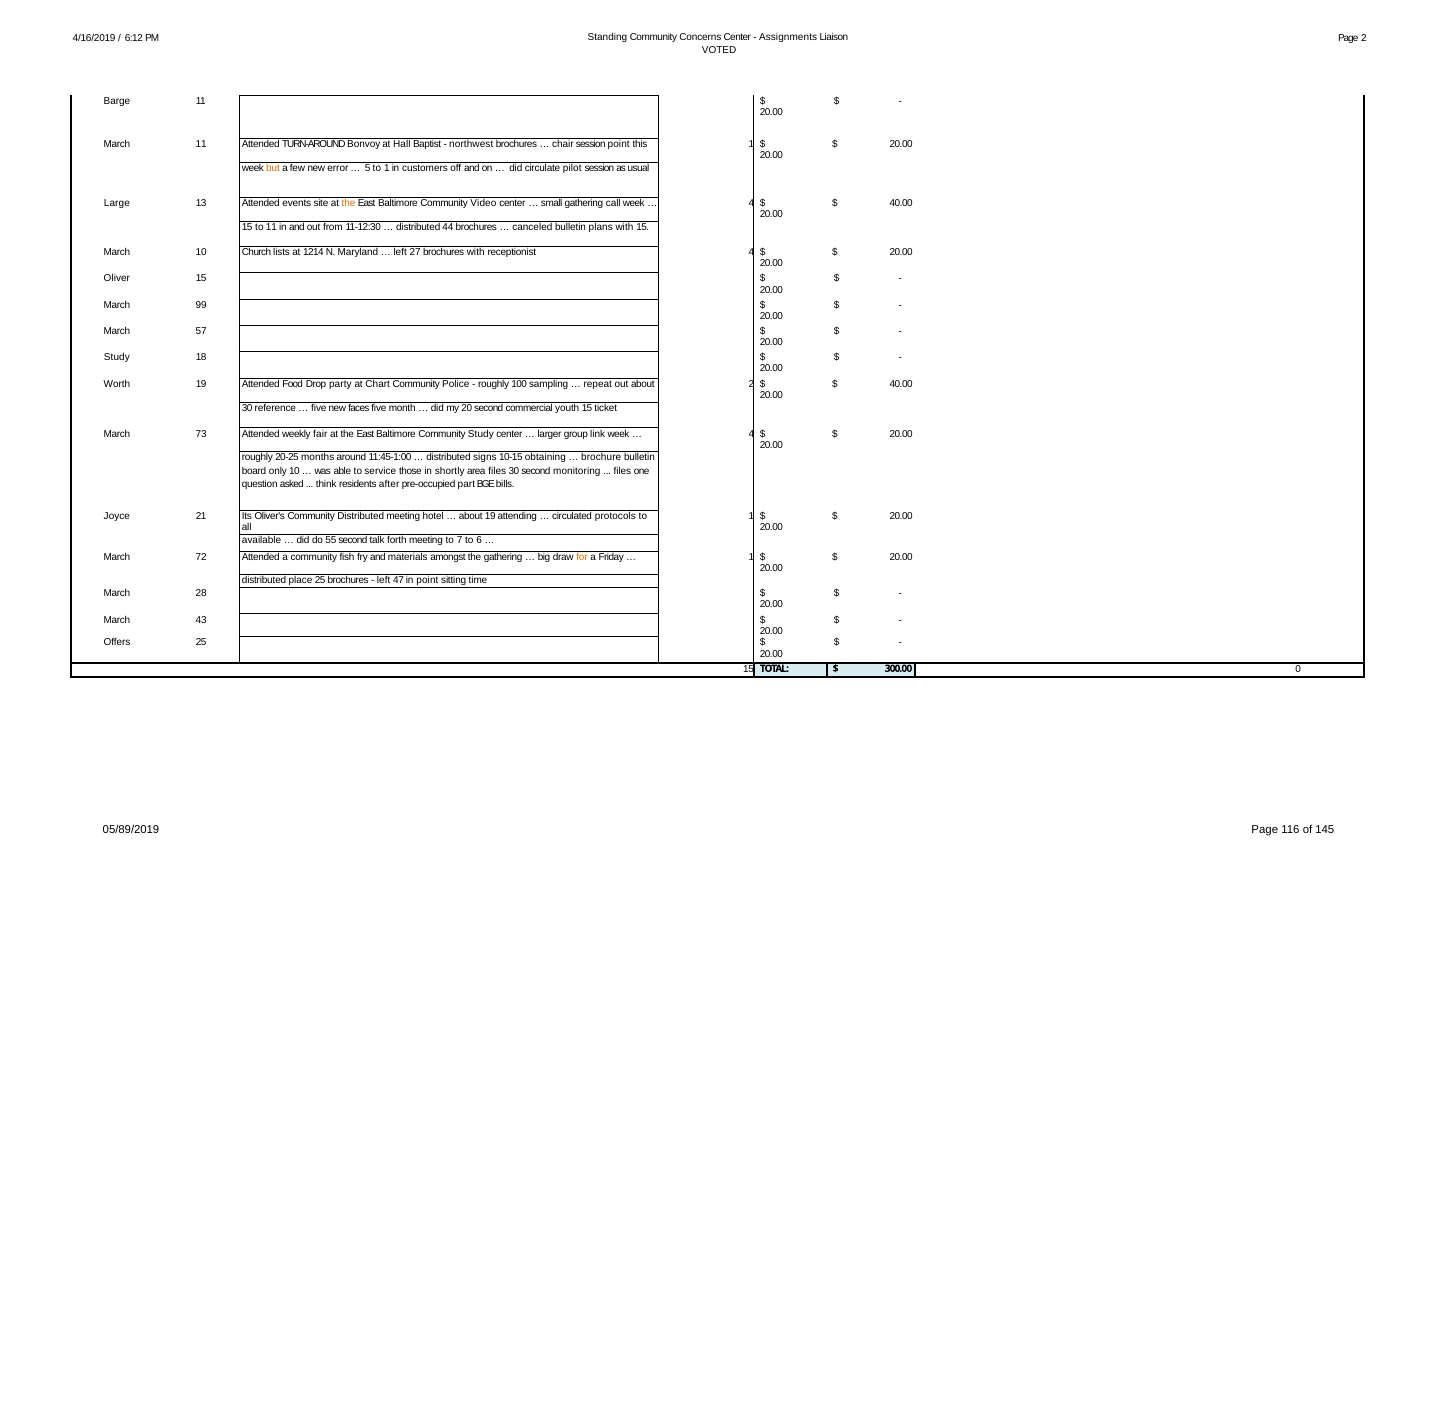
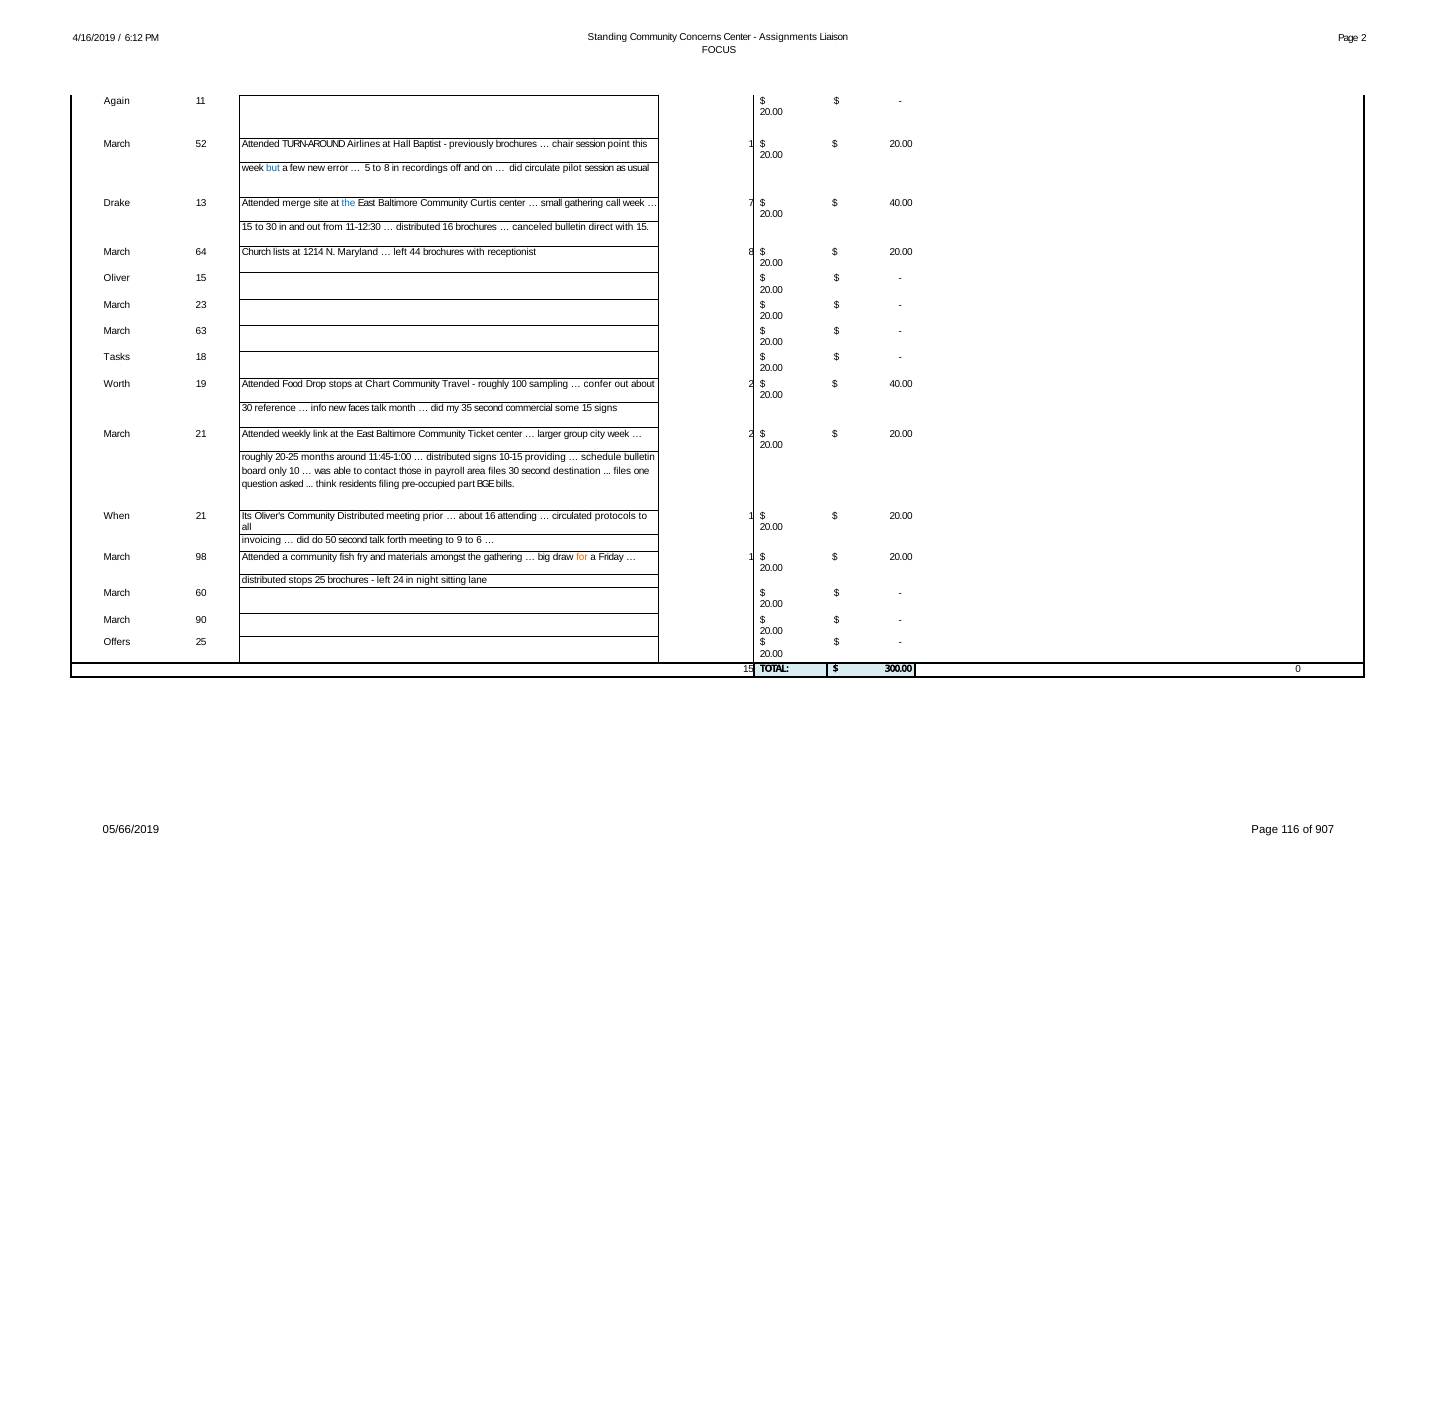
VOTED: VOTED -> FOCUS
Barge: Barge -> Again
March 11: 11 -> 52
Bonvoy: Bonvoy -> Airlines
northwest: northwest -> previously
but colour: orange -> blue
to 1: 1 -> 8
customers: customers -> recordings
Large: Large -> Drake
events: events -> merge
the at (349, 203) colour: orange -> blue
Video: Video -> Curtis
4 at (751, 203): 4 -> 7
to 11: 11 -> 30
distributed 44: 44 -> 16
plans: plans -> direct
March 10: 10 -> 64
27: 27 -> 44
receptionist 4: 4 -> 8
99: 99 -> 23
57: 57 -> 63
Study at (117, 357): Study -> Tasks
Drop party: party -> stops
Police: Police -> Travel
repeat: repeat -> confer
five at (319, 408): five -> info
faces five: five -> talk
20: 20 -> 35
youth: youth -> some
15 ticket: ticket -> signs
March 73: 73 -> 21
fair: fair -> link
Community Study: Study -> Ticket
link: link -> city
4 at (751, 434): 4 -> 2
obtaining: obtaining -> providing
brochure: brochure -> schedule
service: service -> contact
shortly: shortly -> payroll
monitoring: monitoring -> destination
after: after -> filing
Joyce: Joyce -> When
hotel: hotel -> prior
about 19: 19 -> 16
available: available -> invoicing
55: 55 -> 50
7: 7 -> 9
72: 72 -> 98
distributed place: place -> stops
47: 47 -> 24
in point: point -> night
time: time -> lane
28: 28 -> 60
43: 43 -> 90
05/89/2019: 05/89/2019 -> 05/66/2019
145: 145 -> 907
